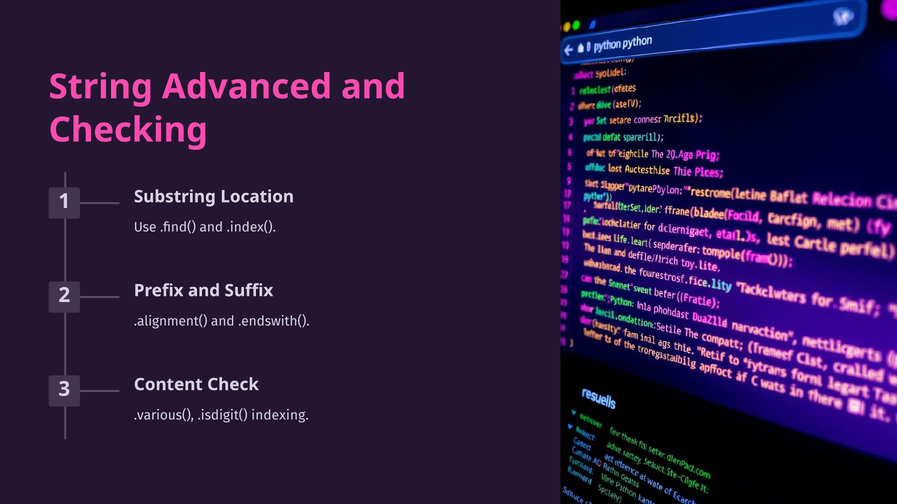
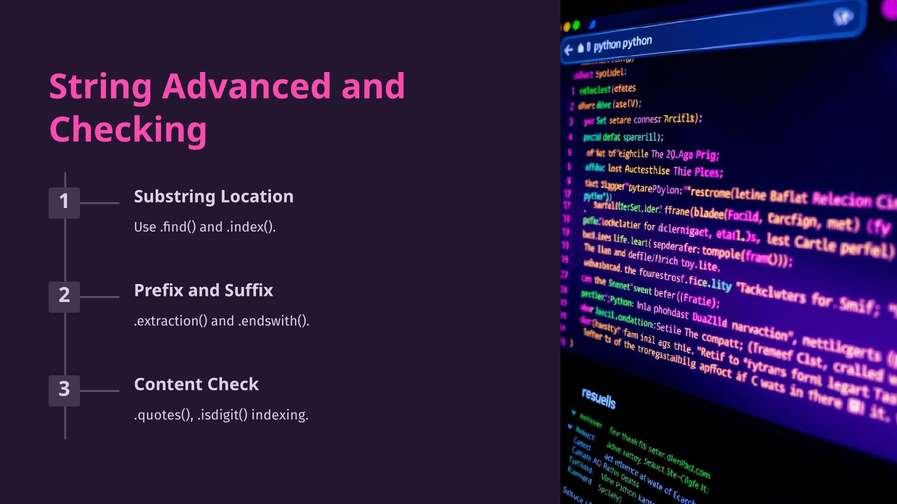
.alignment(: .alignment( -> .extraction(
.various(: .various( -> .quotes(
